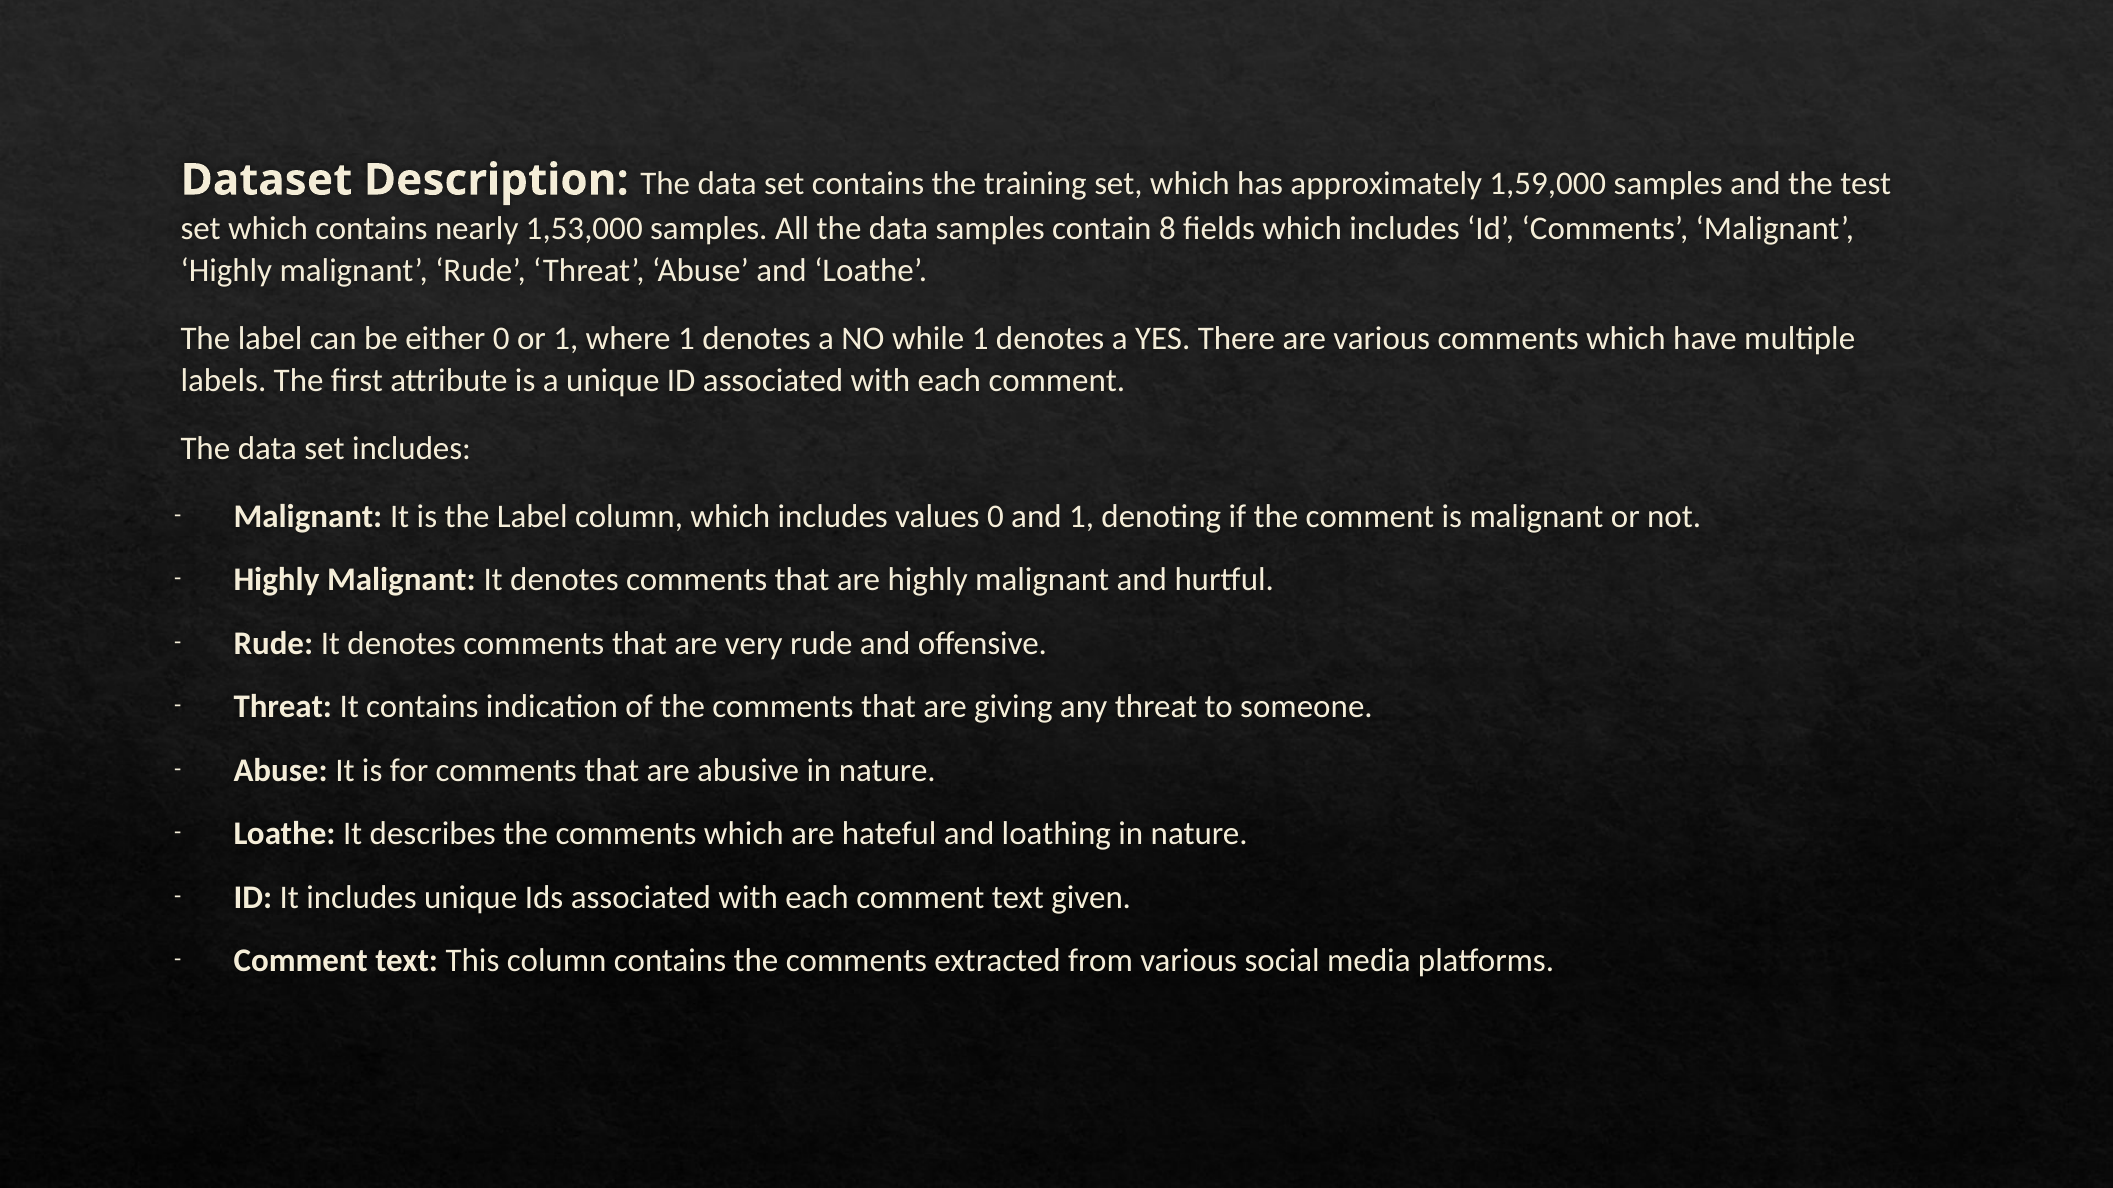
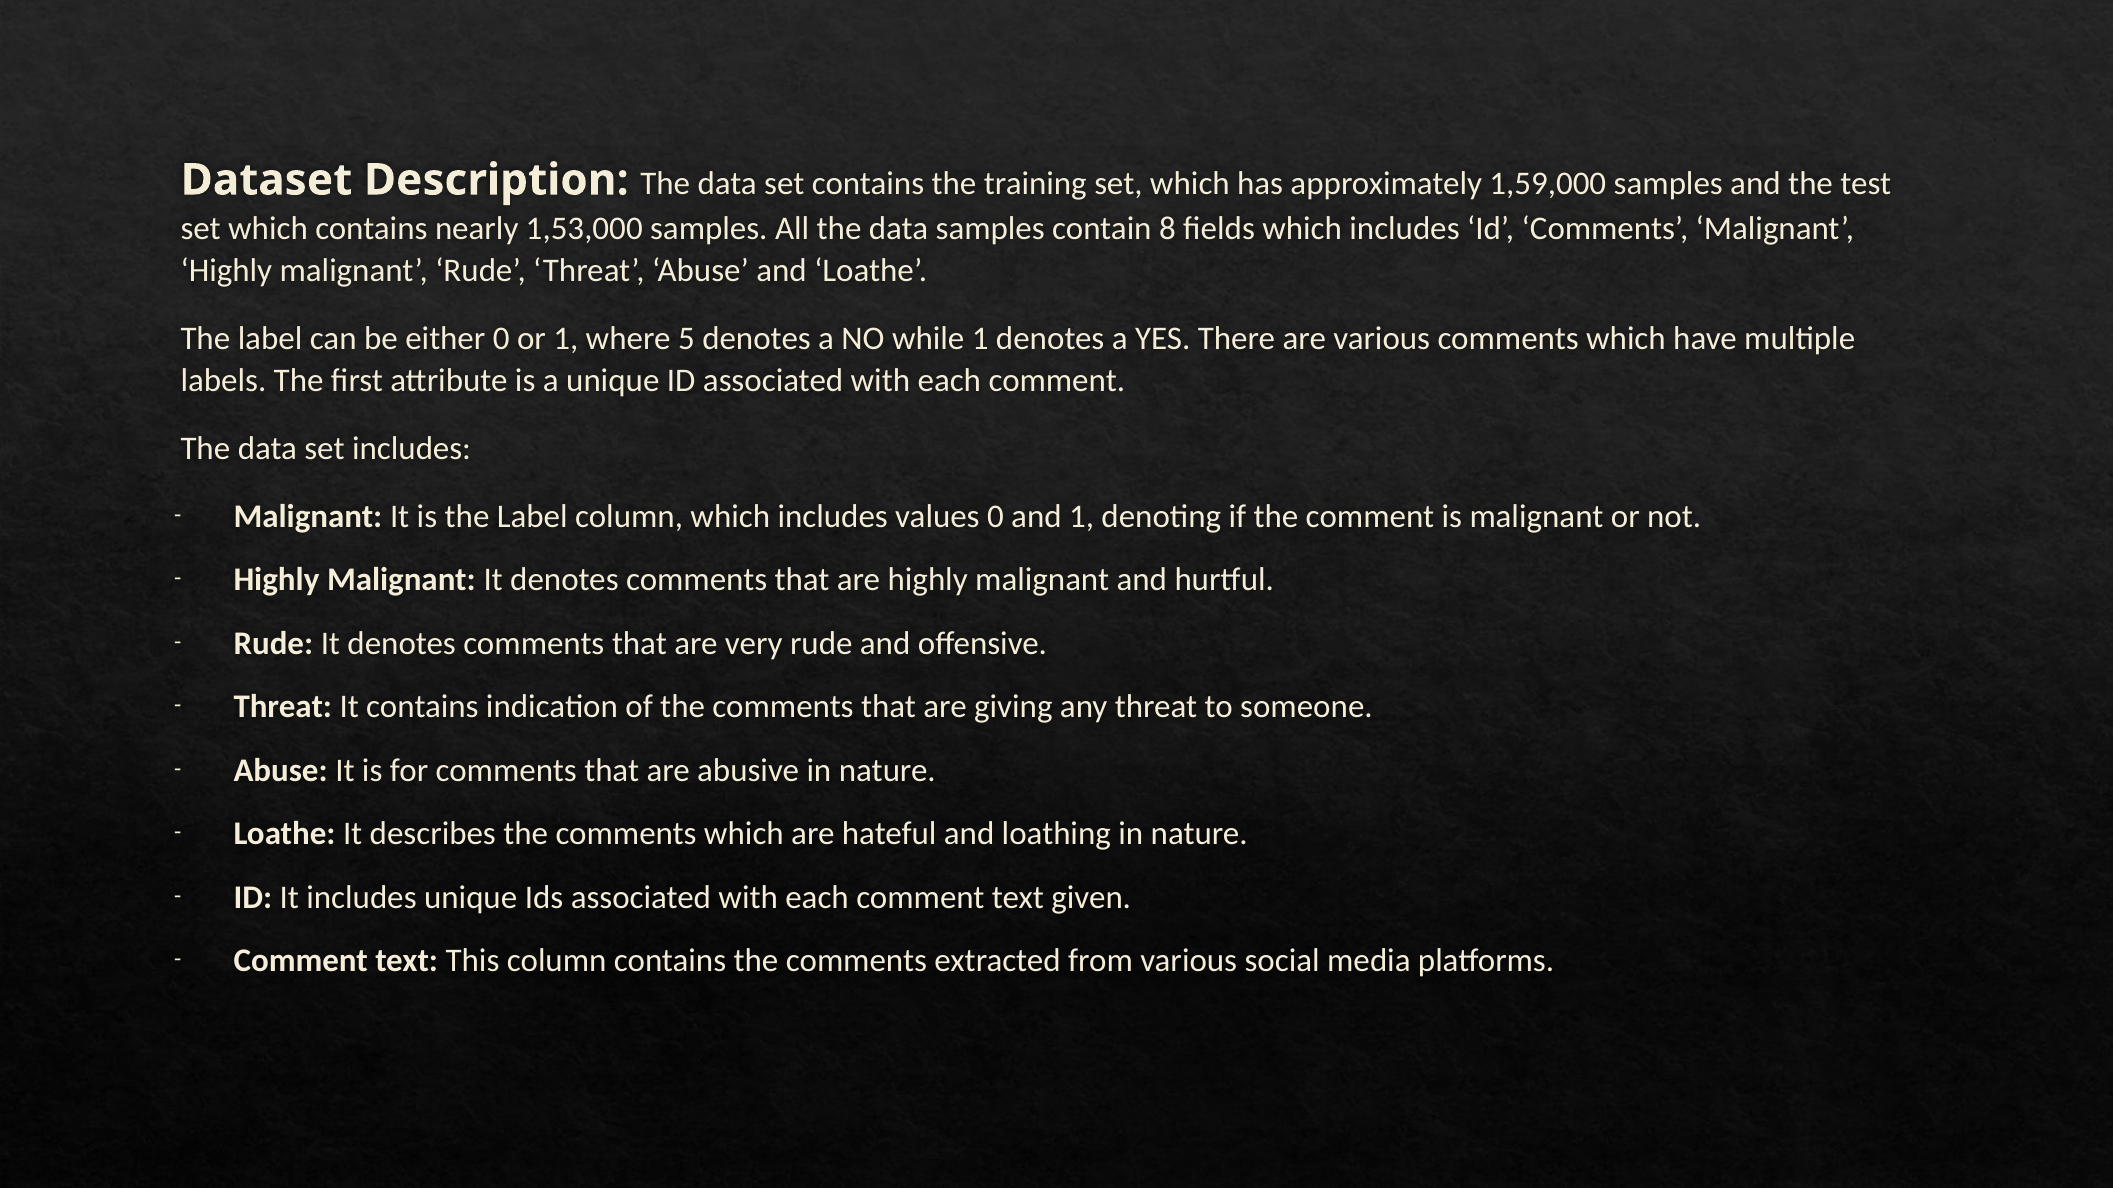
where 1: 1 -> 5
